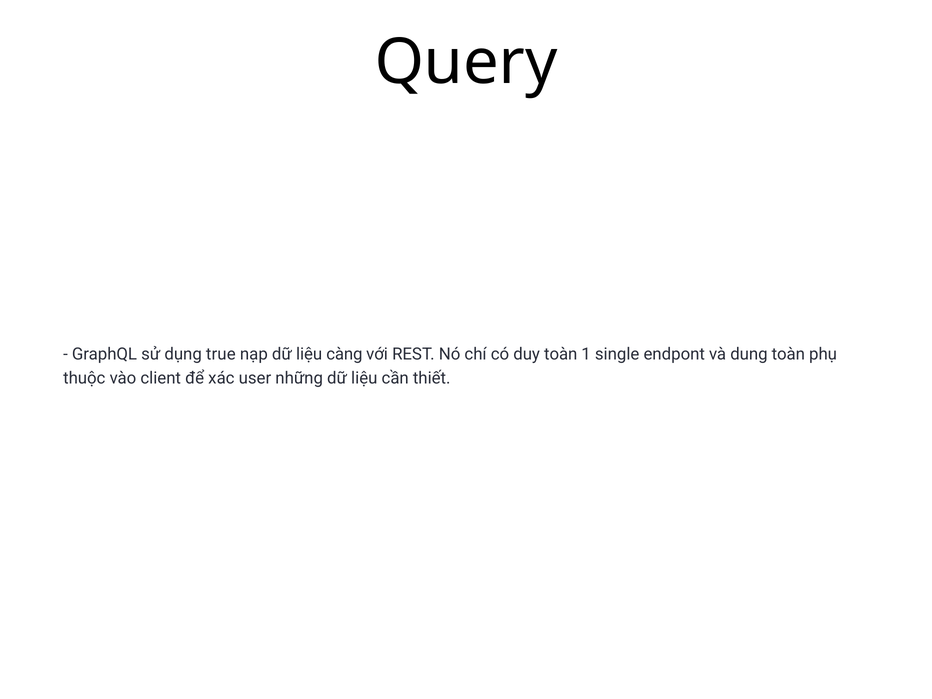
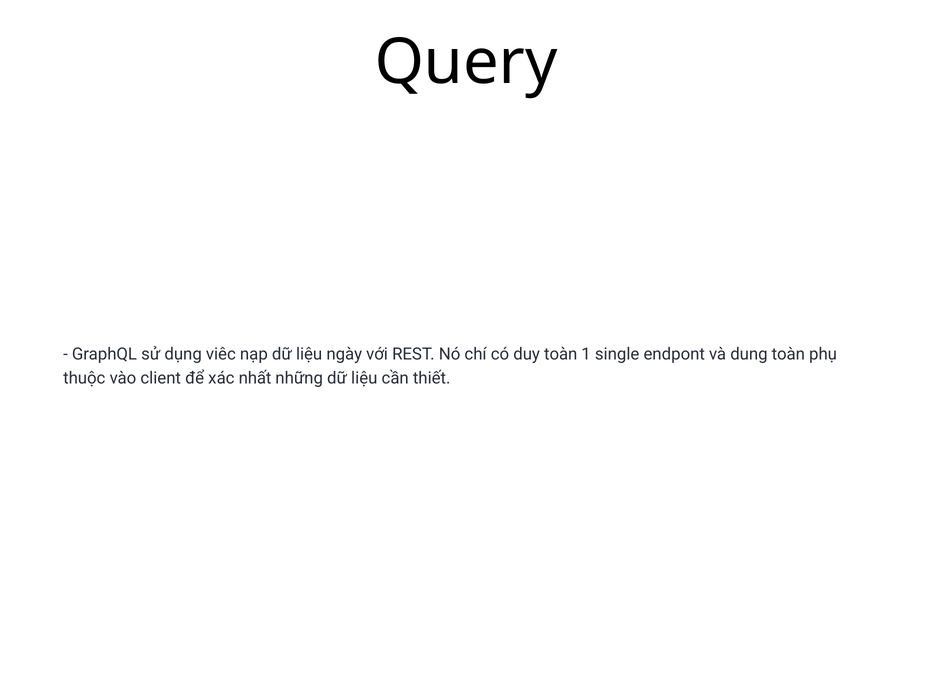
true: true -> viêc
càng: càng -> ngày
user: user -> nhất
